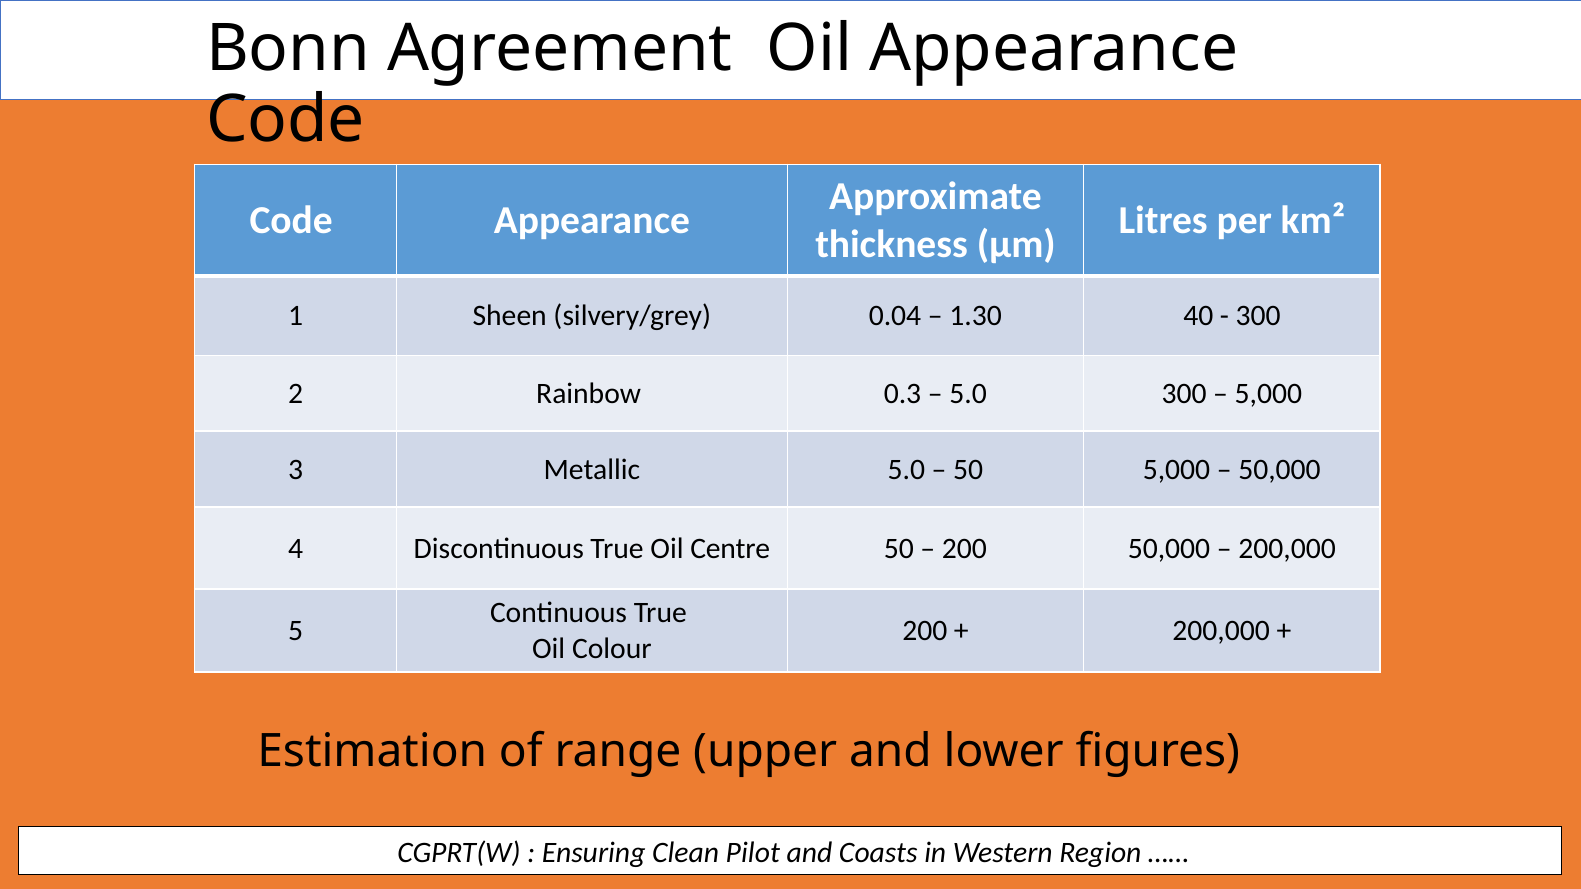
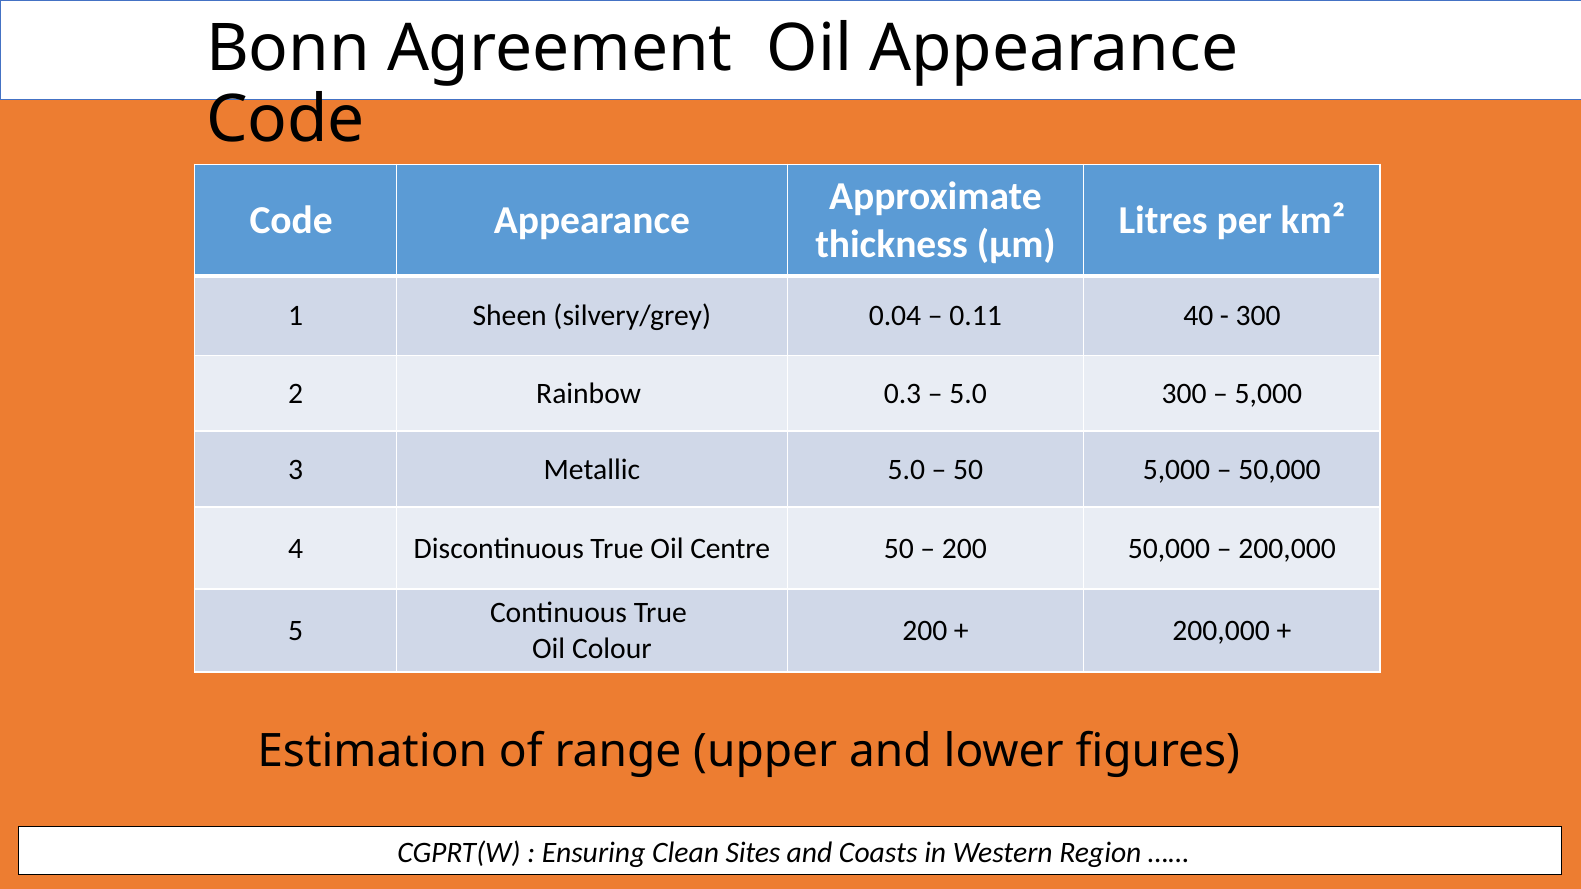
1.30: 1.30 -> 0.11
Pilot: Pilot -> Sites
